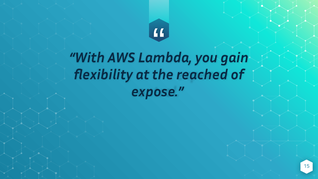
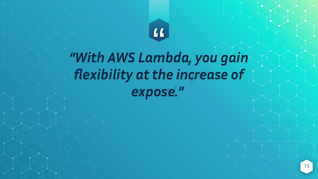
reached: reached -> increase
